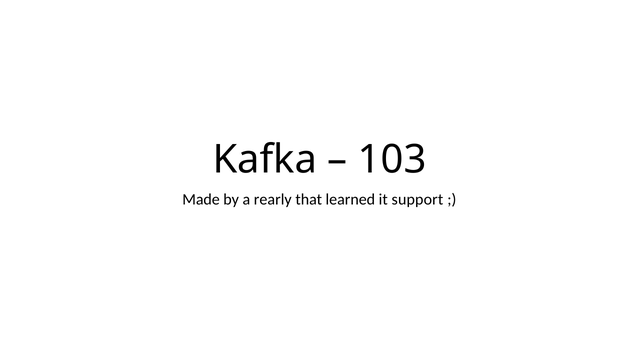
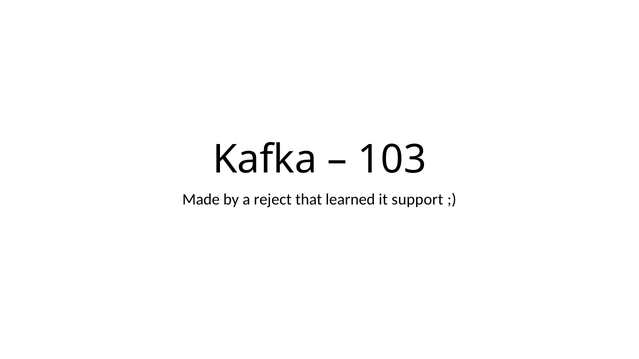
rearly: rearly -> reject
